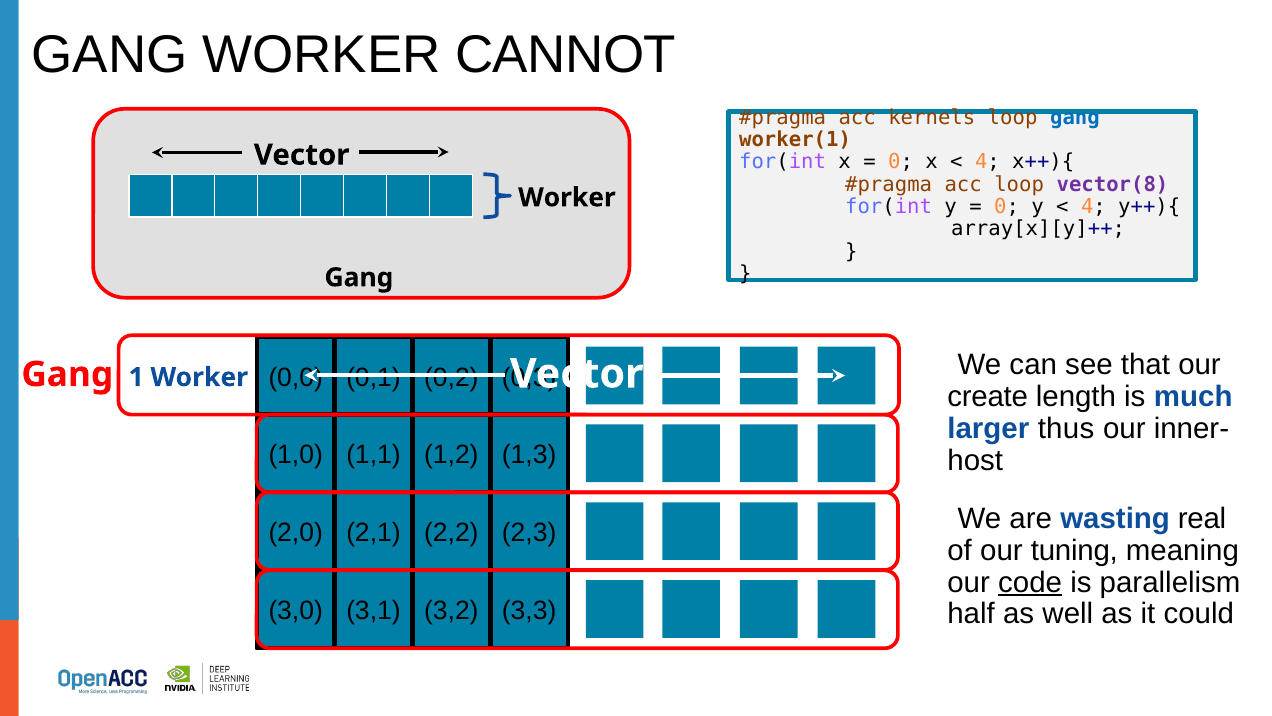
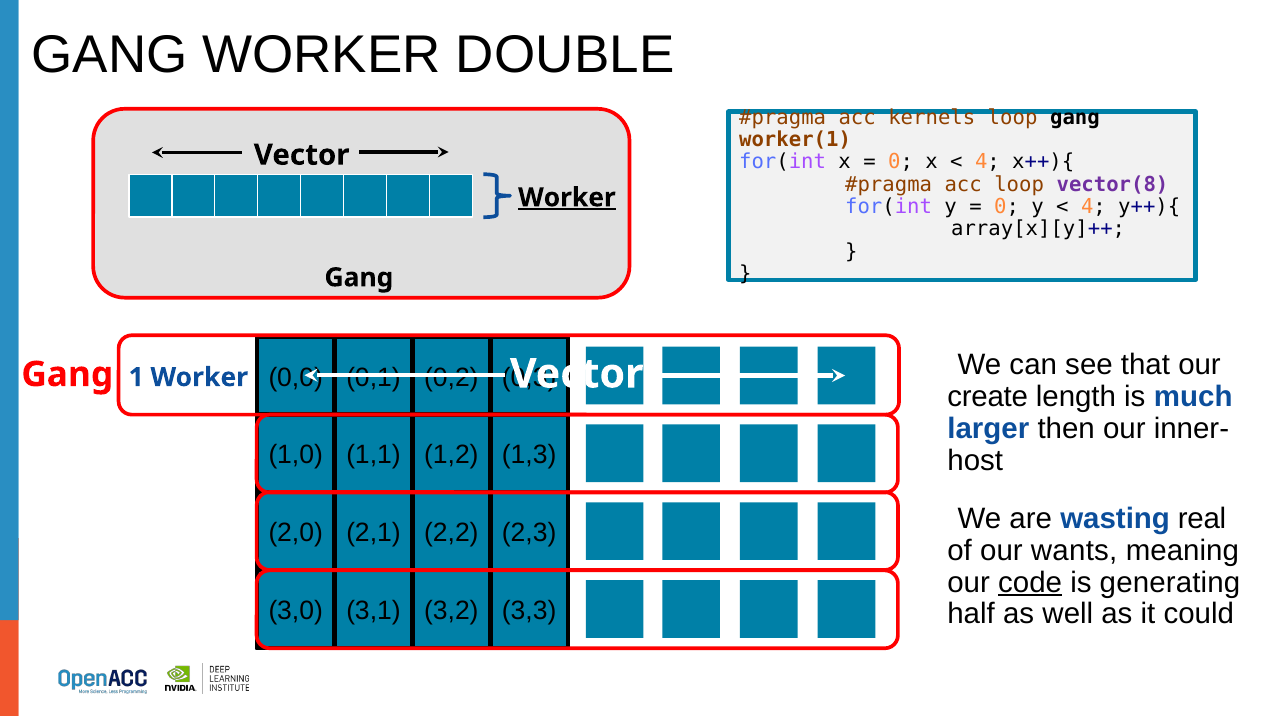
CANNOT: CANNOT -> DOUBLE
gang at (1075, 117) colour: blue -> black
Worker at (567, 197) underline: none -> present
thus: thus -> then
tuning: tuning -> wants
parallelism: parallelism -> generating
